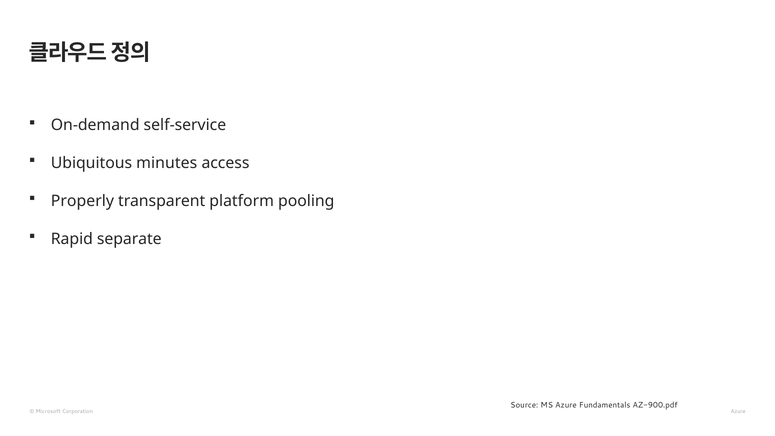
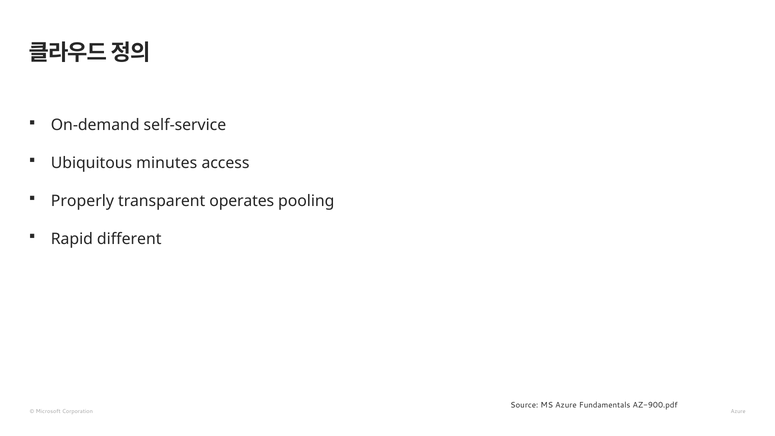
platform: platform -> operates
separate: separate -> different
